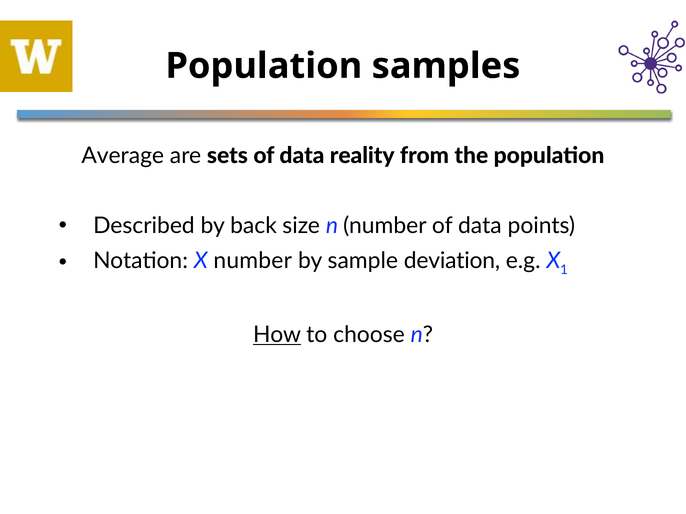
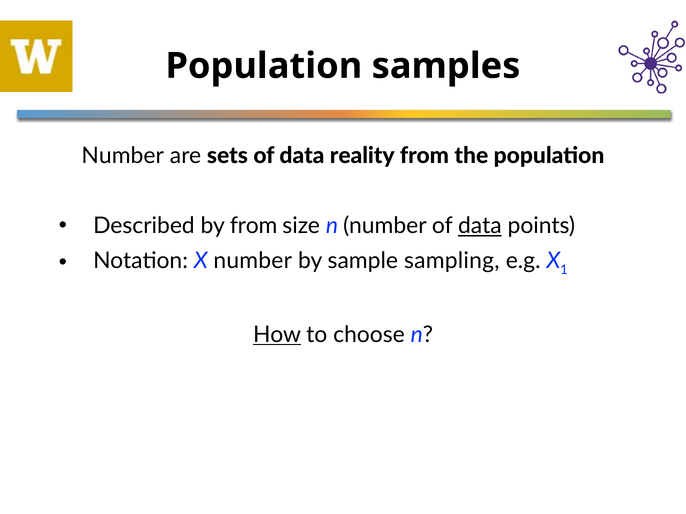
Average at (123, 156): Average -> Number
by back: back -> from
data at (480, 226) underline: none -> present
deviation: deviation -> sampling
